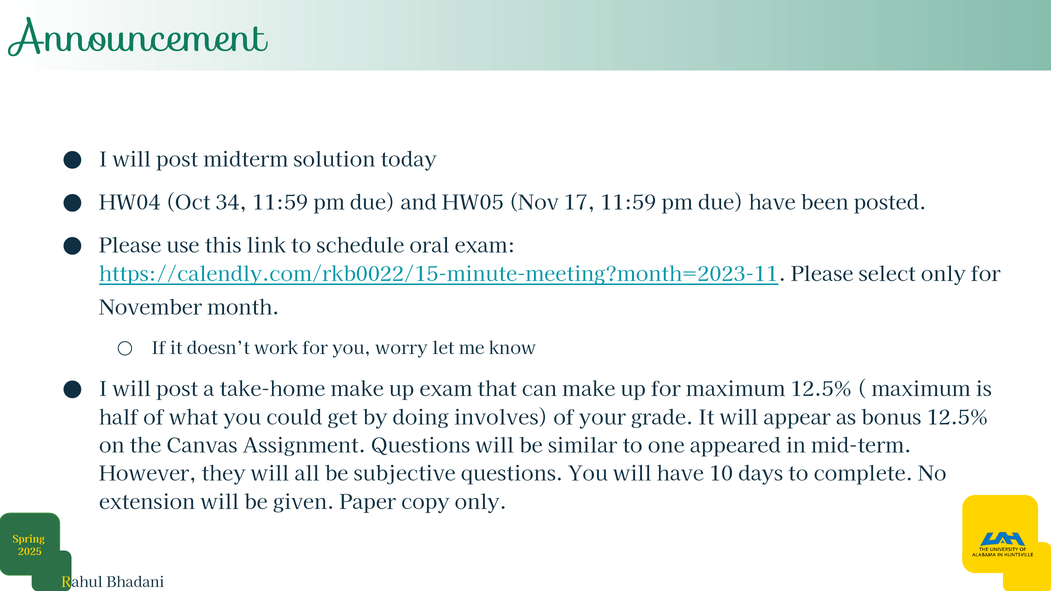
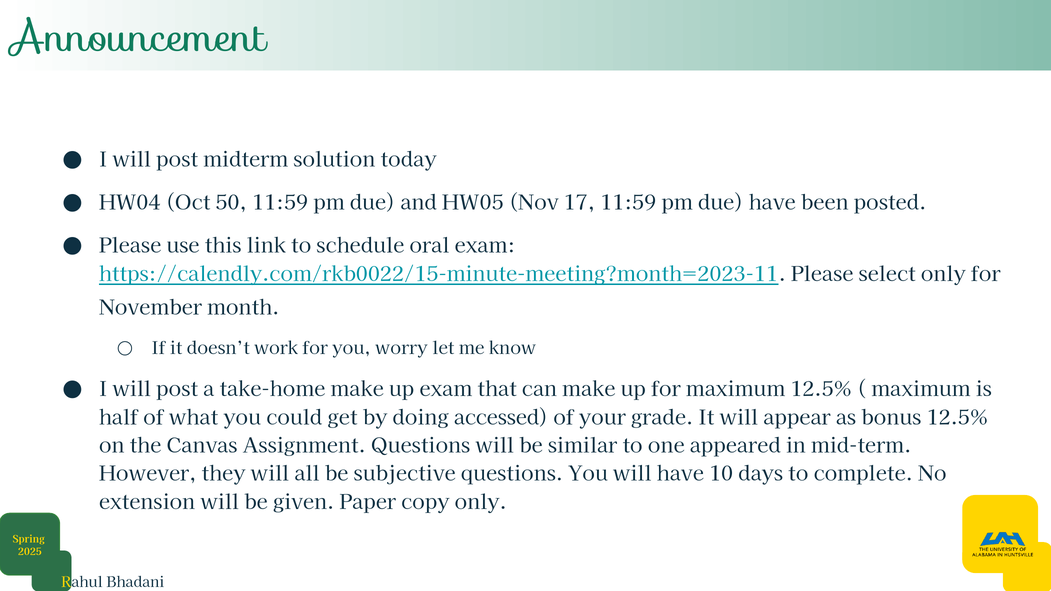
34: 34 -> 50
involves: involves -> accessed
